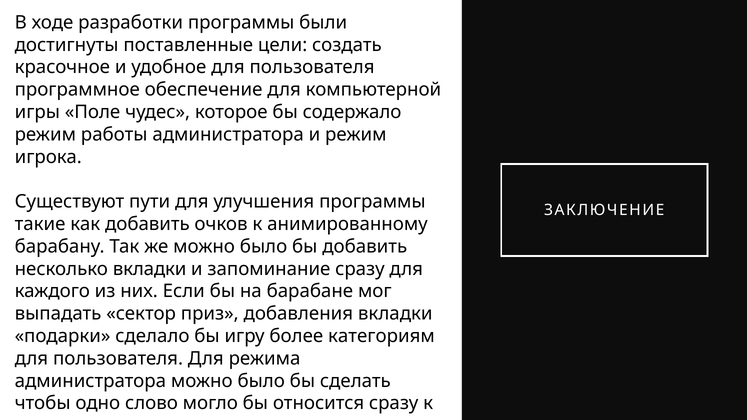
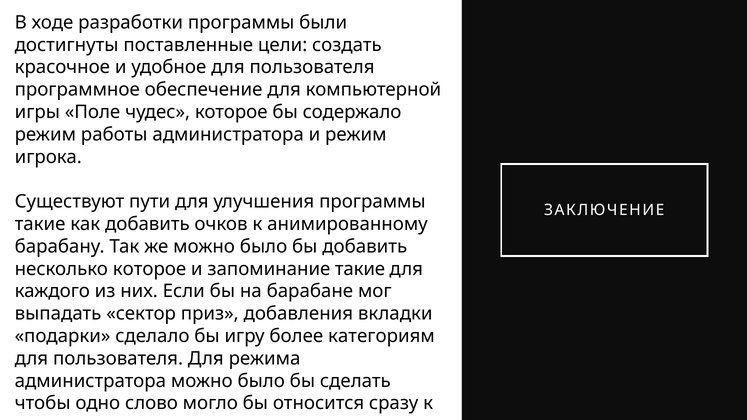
несколько вкладки: вкладки -> которое
запоминание сразу: сразу -> такие
